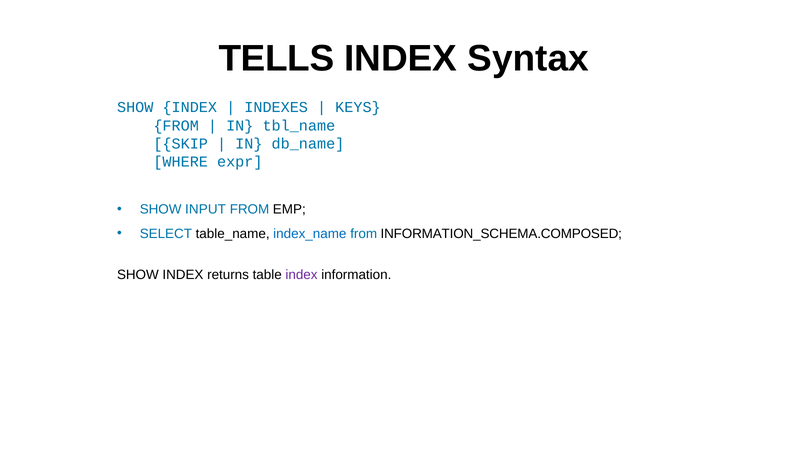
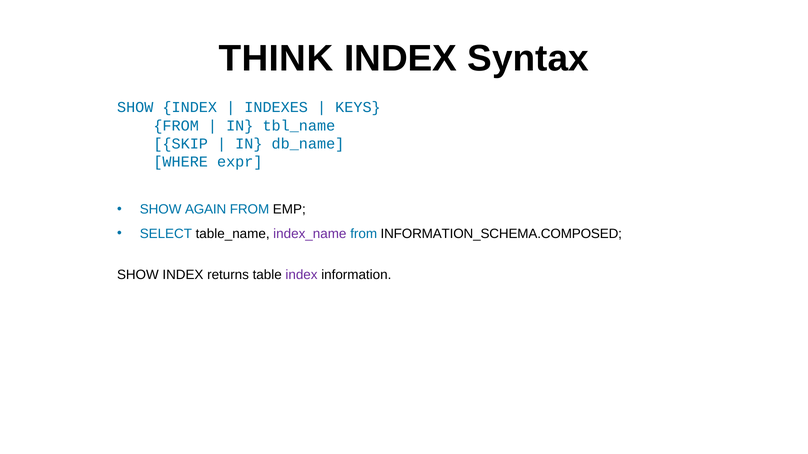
TELLS: TELLS -> THINK
INPUT: INPUT -> AGAIN
index_name colour: blue -> purple
